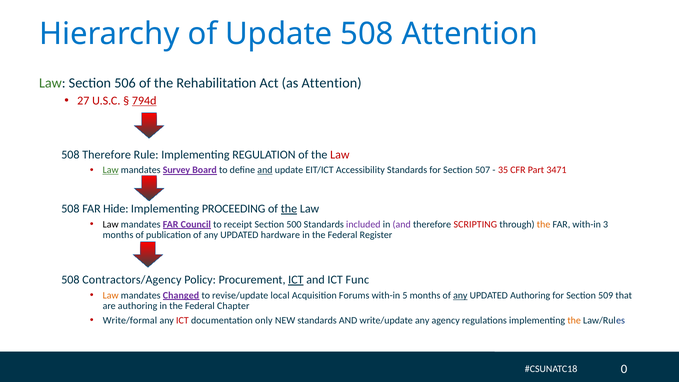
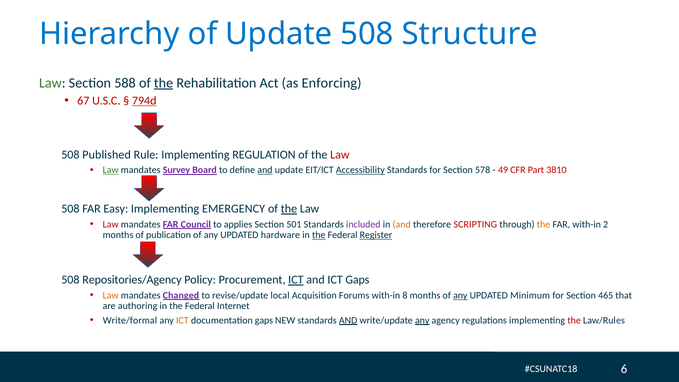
508 Attention: Attention -> Structure
506: 506 -> 588
the at (164, 83) underline: none -> present
as Attention: Attention -> Enforcing
27: 27 -> 67
508 Therefore: Therefore -> Published
Accessibility underline: none -> present
507: 507 -> 578
35: 35 -> 49
3471: 3471 -> 3810
Hide: Hide -> Easy
PROCEEDING: PROCEEDING -> EMERGENCY
Law at (111, 224) colour: black -> red
receipt: receipt -> applies
500: 500 -> 501
and at (402, 224) colour: purple -> orange
3: 3 -> 2
the at (319, 235) underline: none -> present
Register underline: none -> present
Contractors/Agency: Contractors/Agency -> Repositories/Agency
ICT Func: Func -> Gaps
5: 5 -> 8
UPDATED Authoring: Authoring -> Minimum
509: 509 -> 465
Chapter: Chapter -> Internet
ICT at (182, 320) colour: red -> orange
documentation only: only -> gaps
AND at (348, 320) underline: none -> present
any at (422, 320) underline: none -> present
the at (574, 320) colour: orange -> red
0: 0 -> 6
